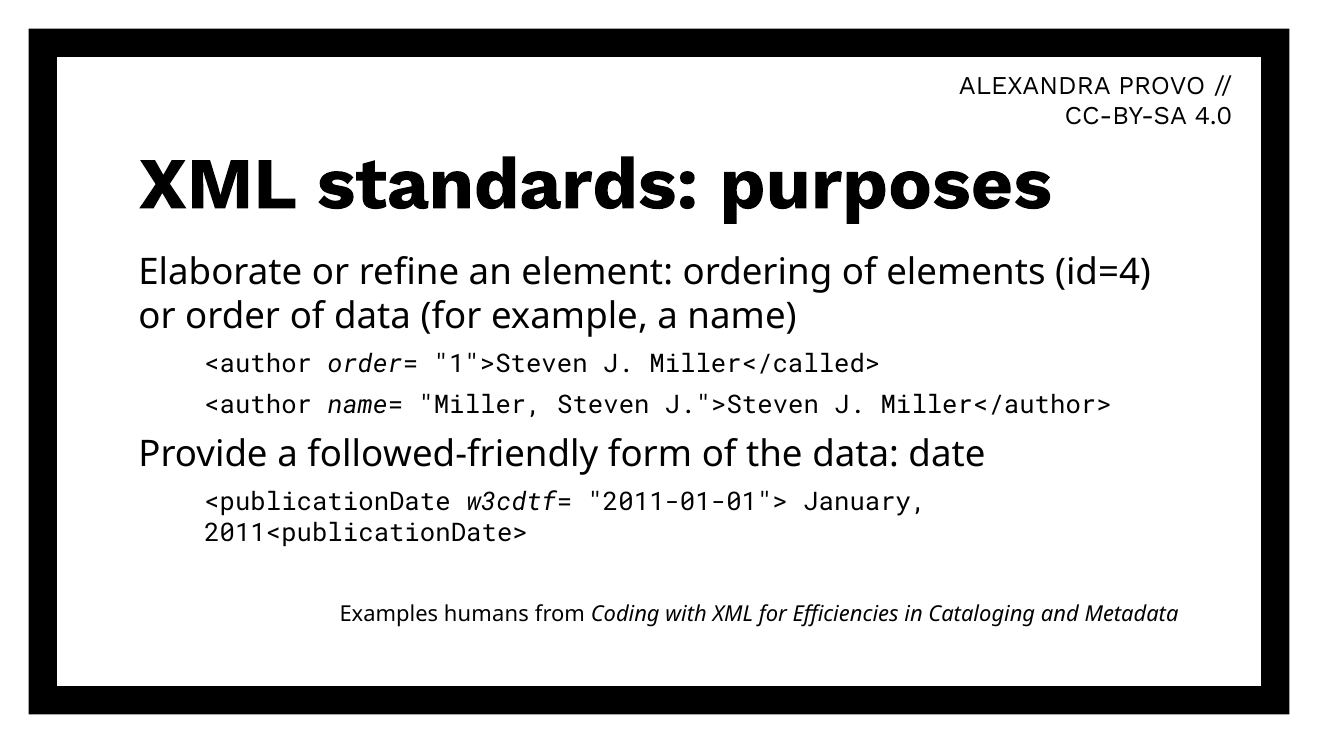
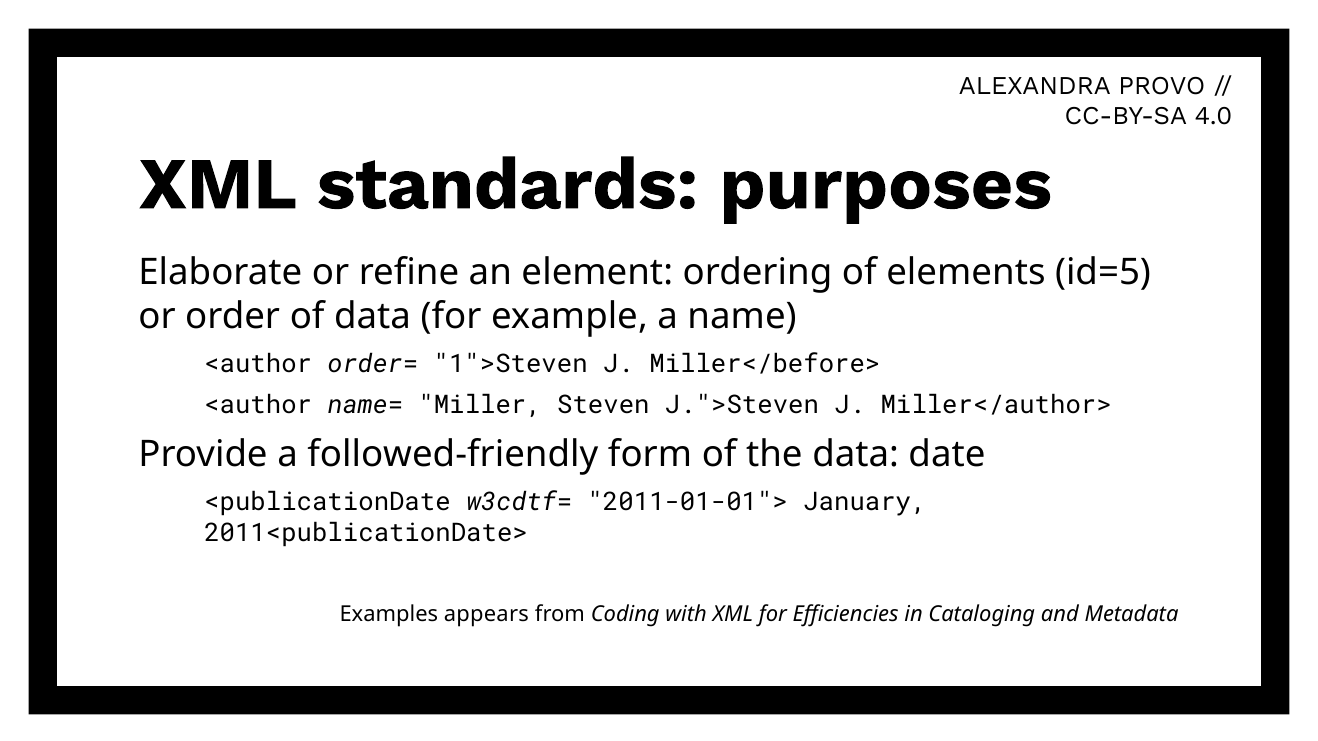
id=4: id=4 -> id=5
Miller</called>: Miller</called> -> Miller</before>
humans: humans -> appears
